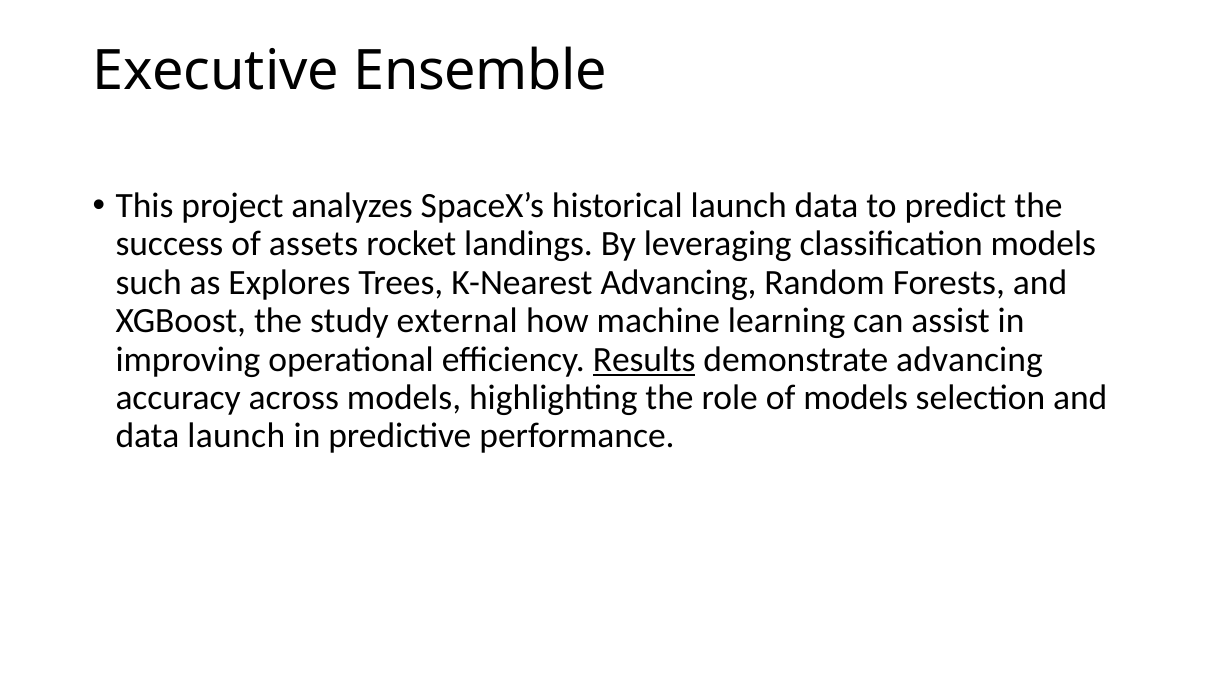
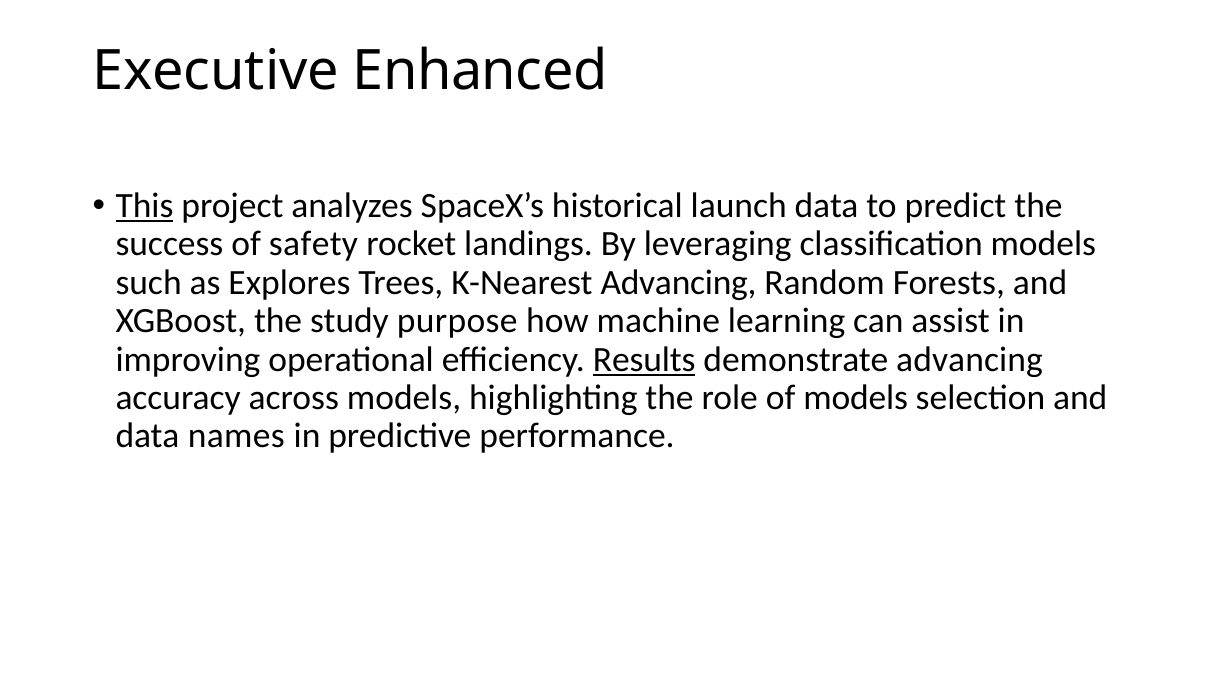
Ensemble: Ensemble -> Enhanced
This underline: none -> present
assets: assets -> safety
external: external -> purpose
data launch: launch -> names
